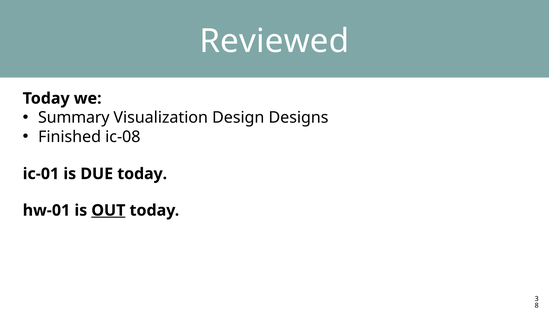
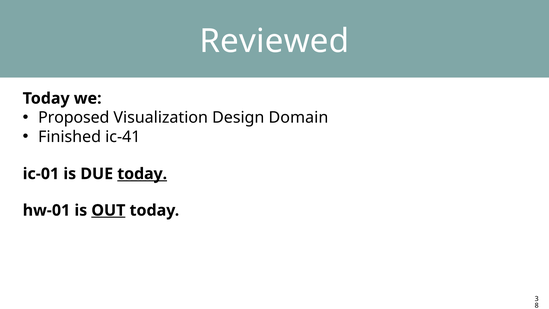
Summary: Summary -> Proposed
Designs: Designs -> Domain
ic-08: ic-08 -> ic-41
today at (142, 174) underline: none -> present
